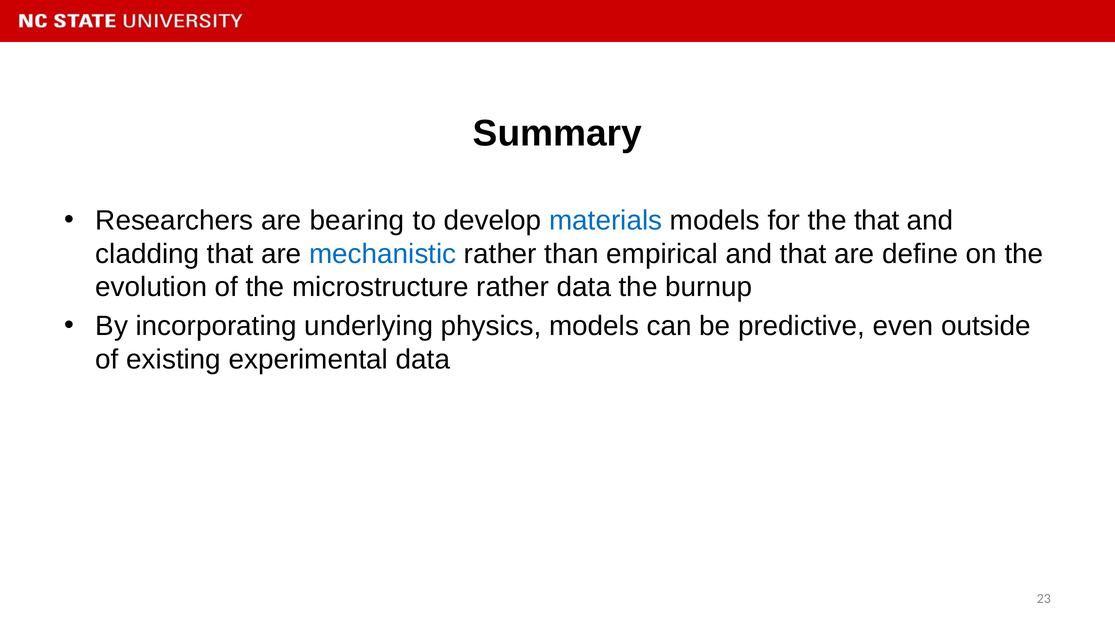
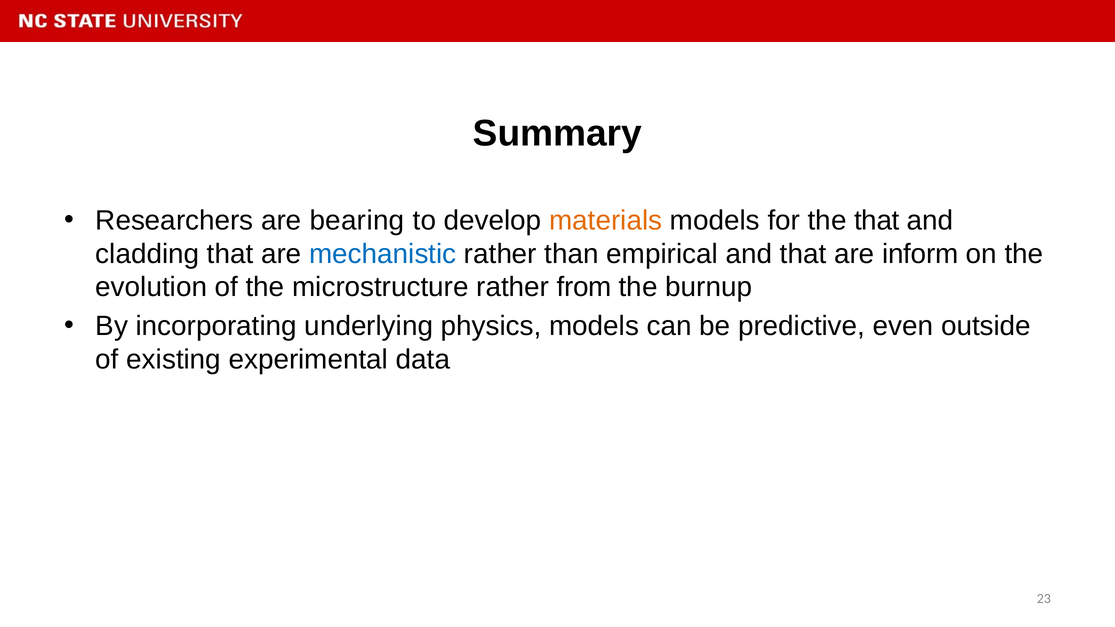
materials colour: blue -> orange
define: define -> inform
rather data: data -> from
